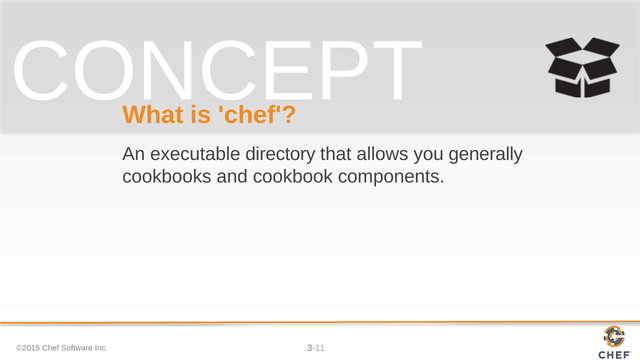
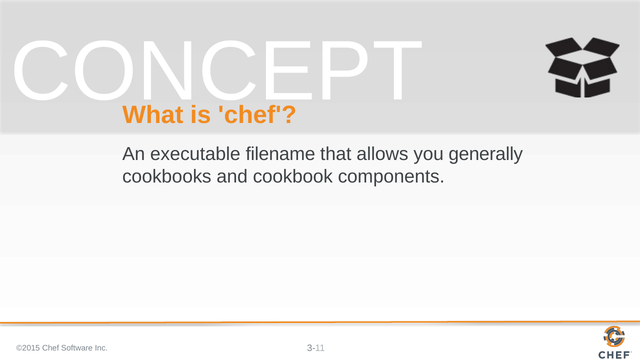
directory: directory -> filename
